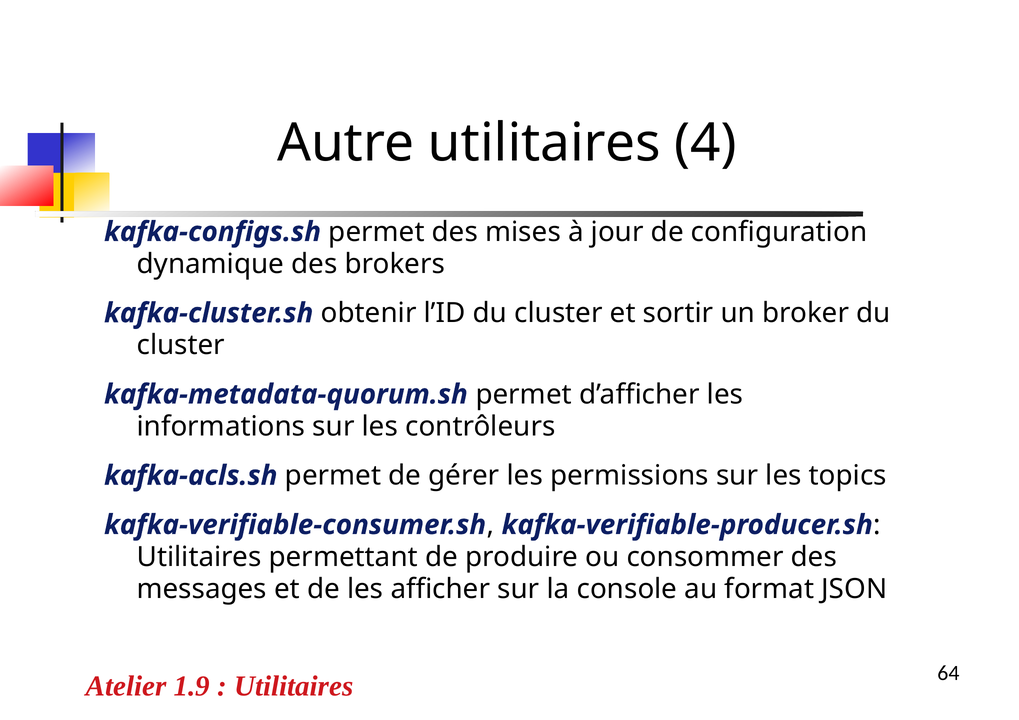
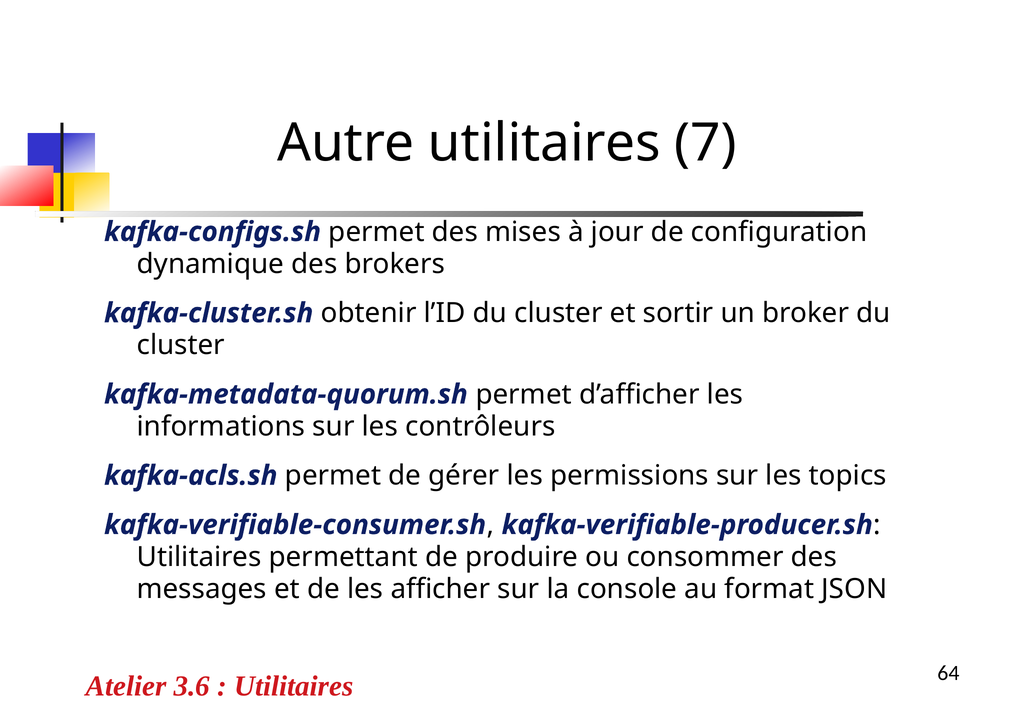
4: 4 -> 7
1.9: 1.9 -> 3.6
